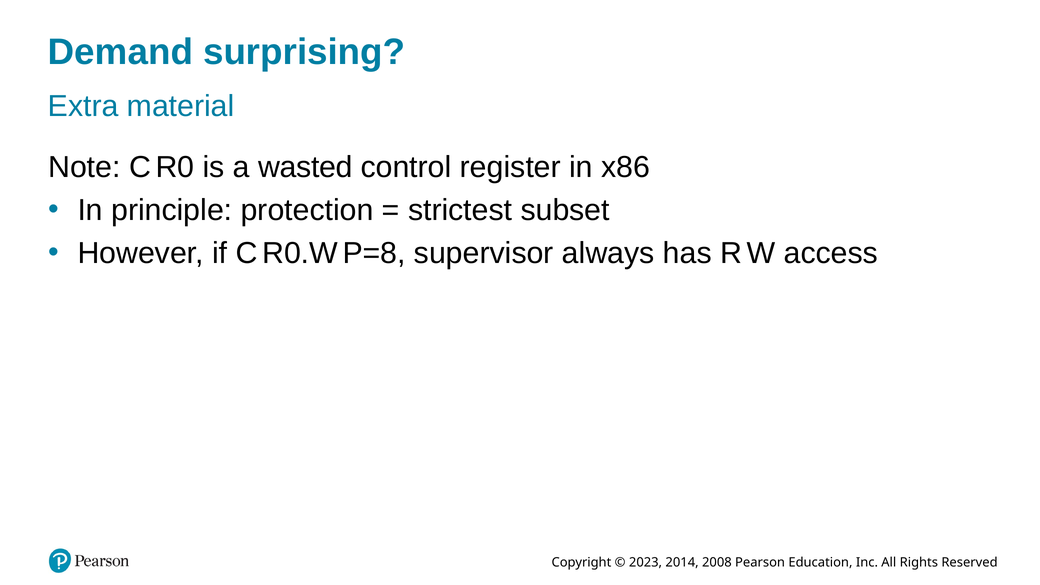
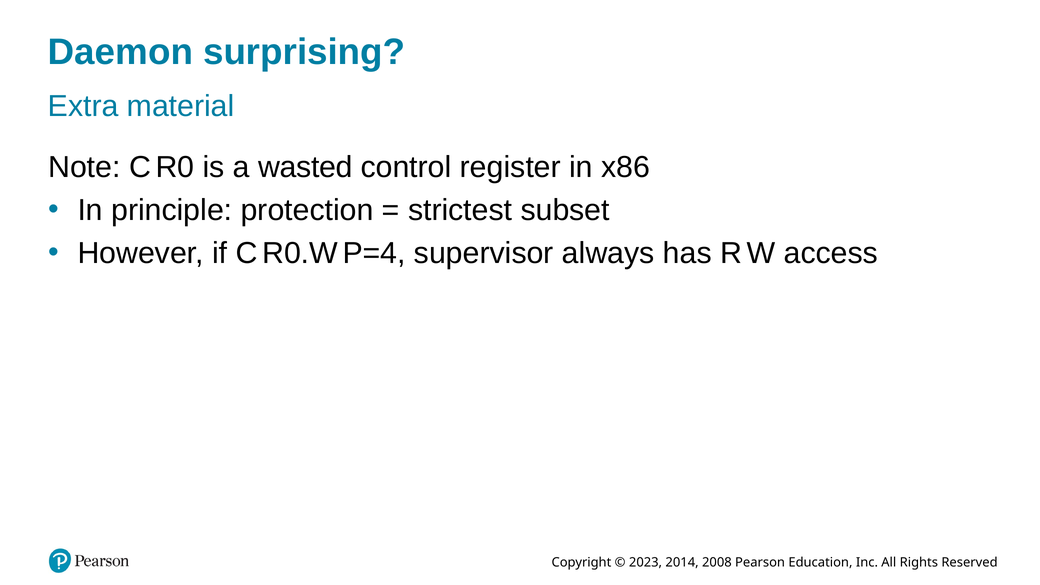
Demand: Demand -> Daemon
P=8: P=8 -> P=4
